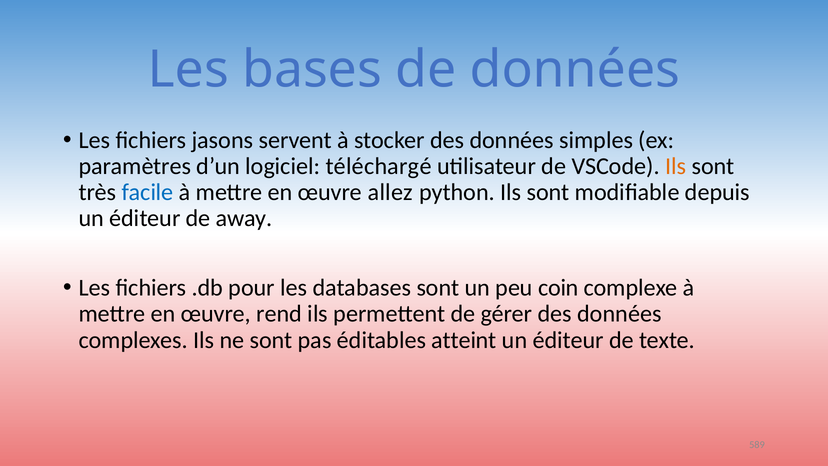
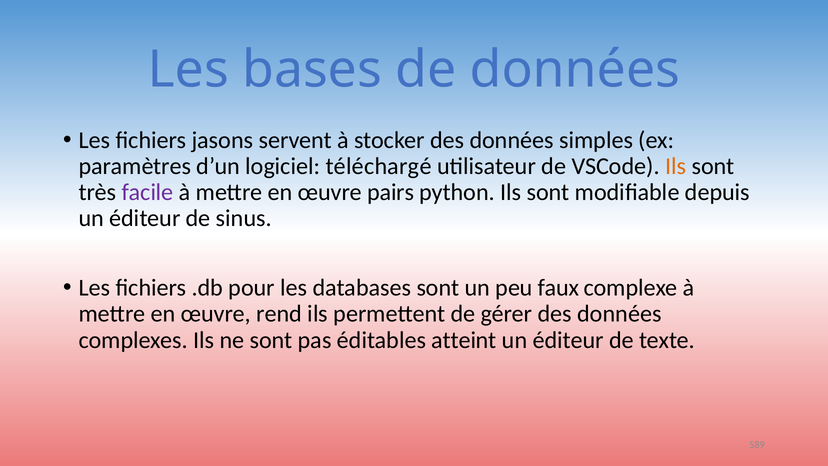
facile colour: blue -> purple
allez: allez -> pairs
away: away -> sinus
coin: coin -> faux
